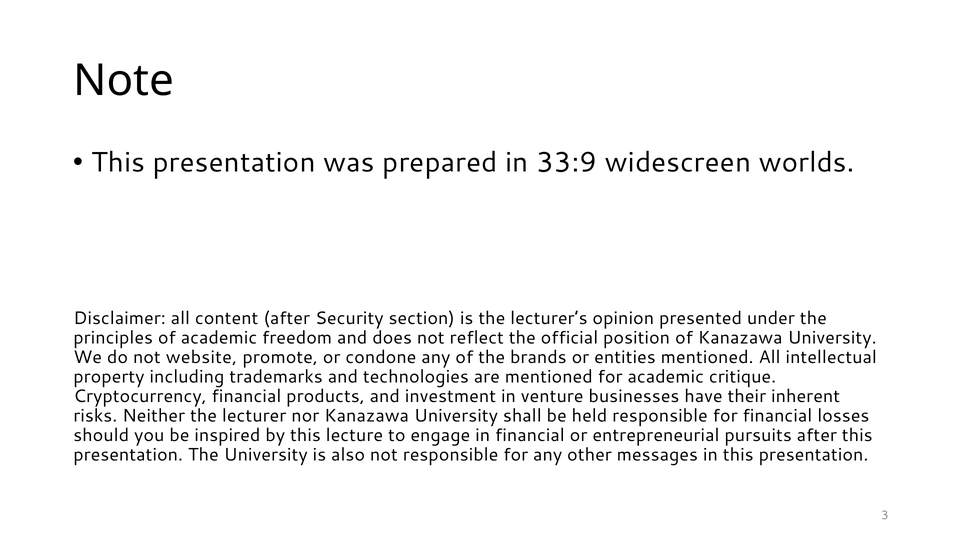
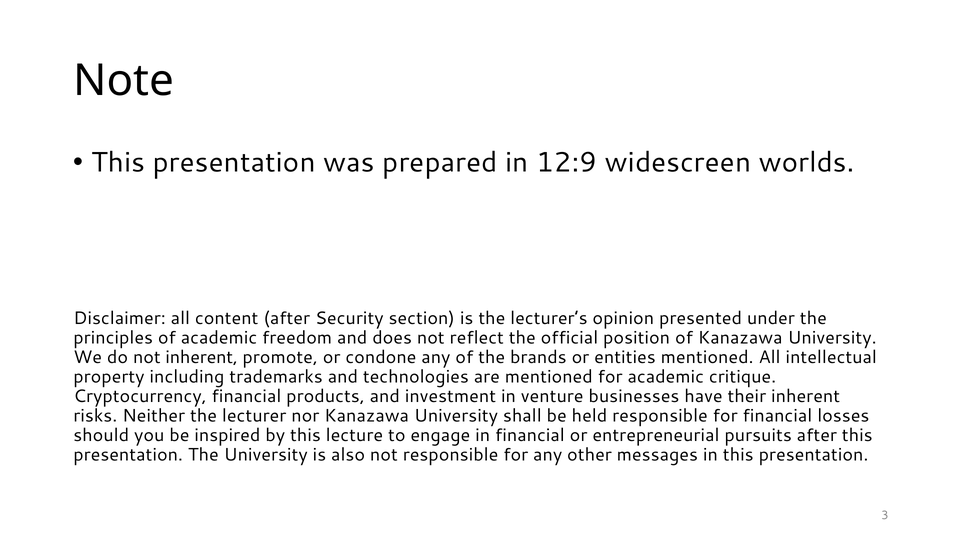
33:9: 33:9 -> 12:9
not website: website -> inherent
